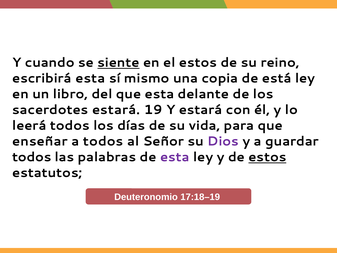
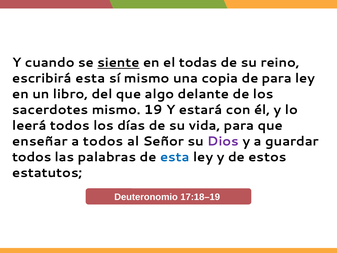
el estos: estos -> todas
de está: está -> para
que esta: esta -> algo
sacerdotes estará: estará -> mismo
esta at (175, 157) colour: purple -> blue
estos at (267, 157) underline: present -> none
